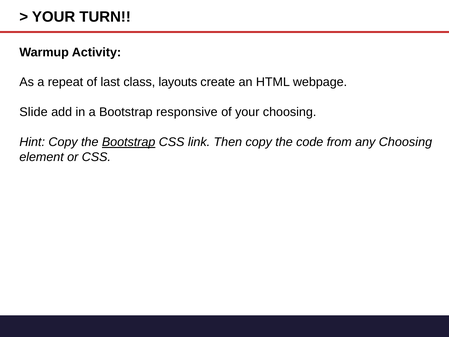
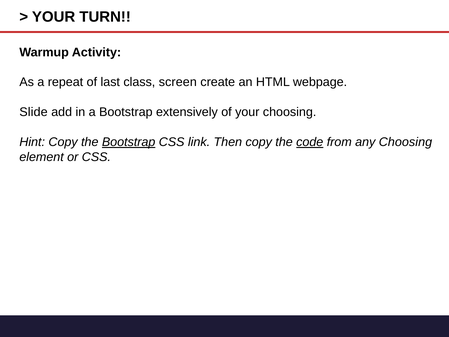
layouts: layouts -> screen
responsive: responsive -> extensively
code underline: none -> present
